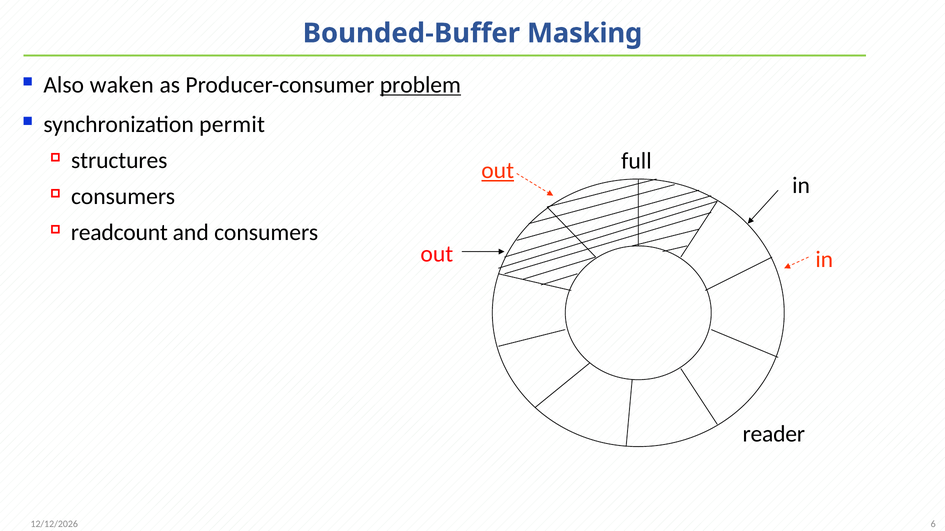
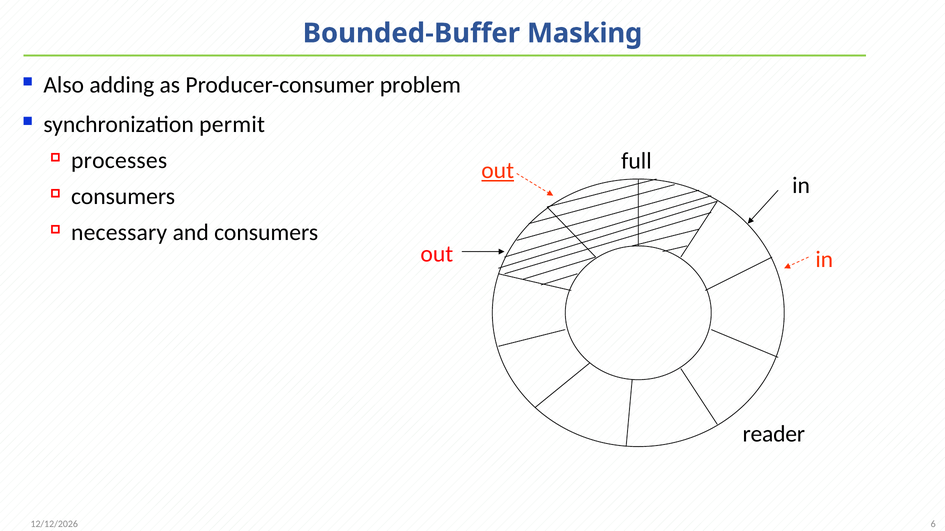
waken: waken -> adding
problem underline: present -> none
structures: structures -> processes
readcount: readcount -> necessary
